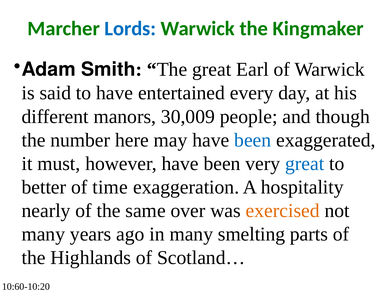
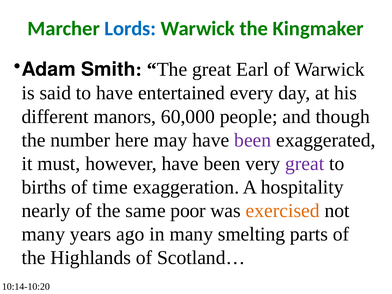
30,009: 30,009 -> 60,000
been at (253, 140) colour: blue -> purple
great at (305, 164) colour: blue -> purple
better: better -> births
over: over -> poor
10:60-10:20: 10:60-10:20 -> 10:14-10:20
